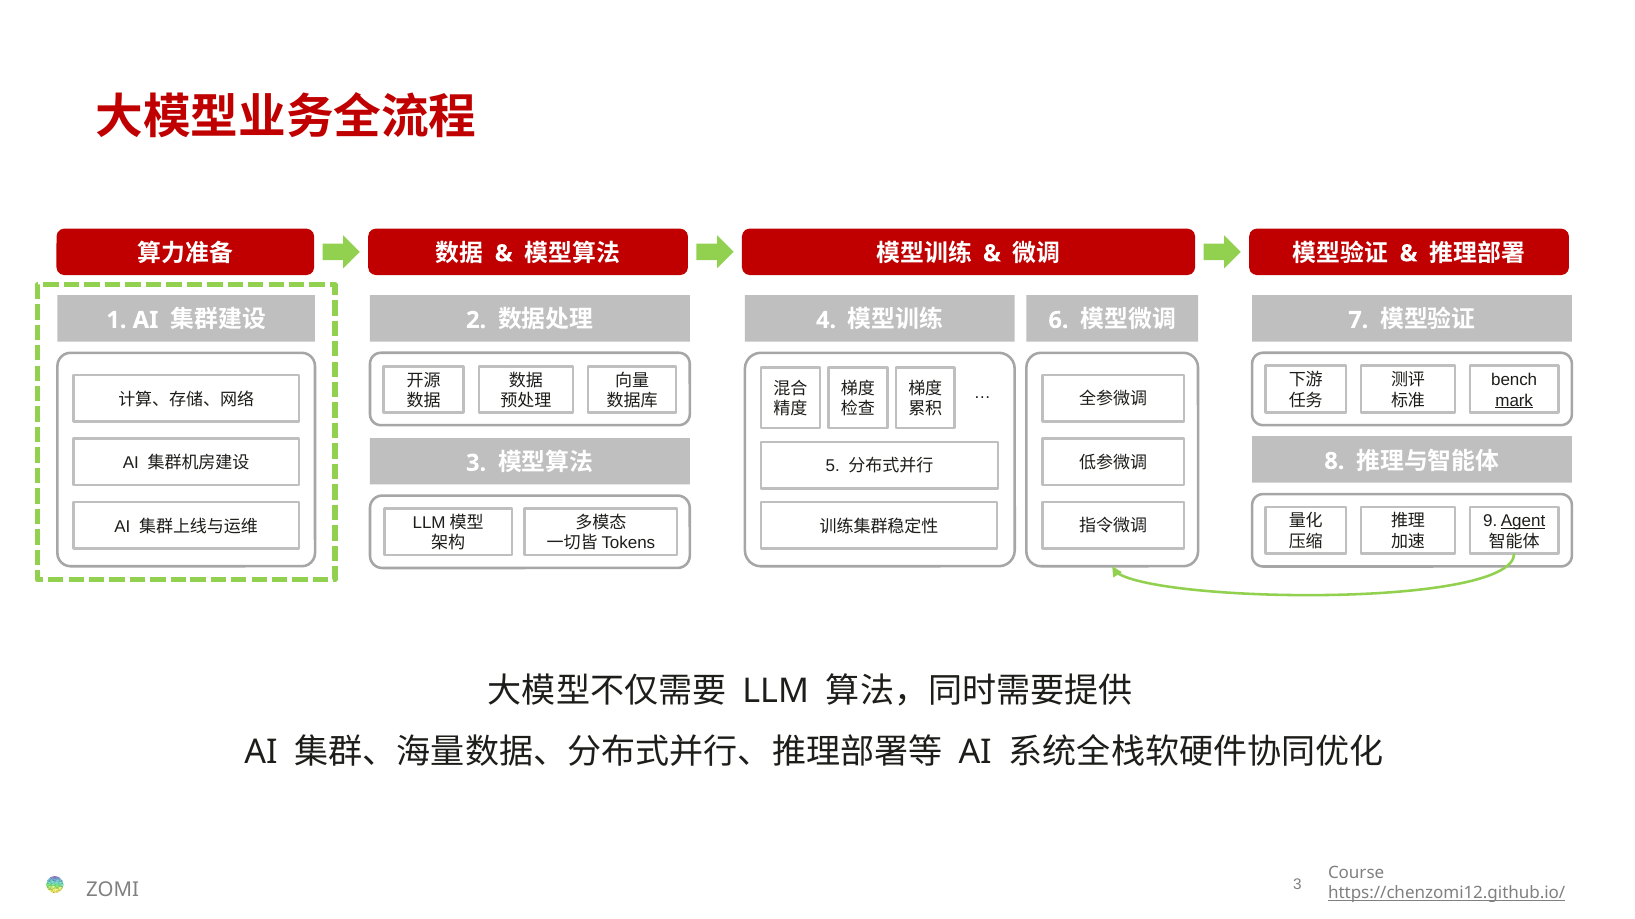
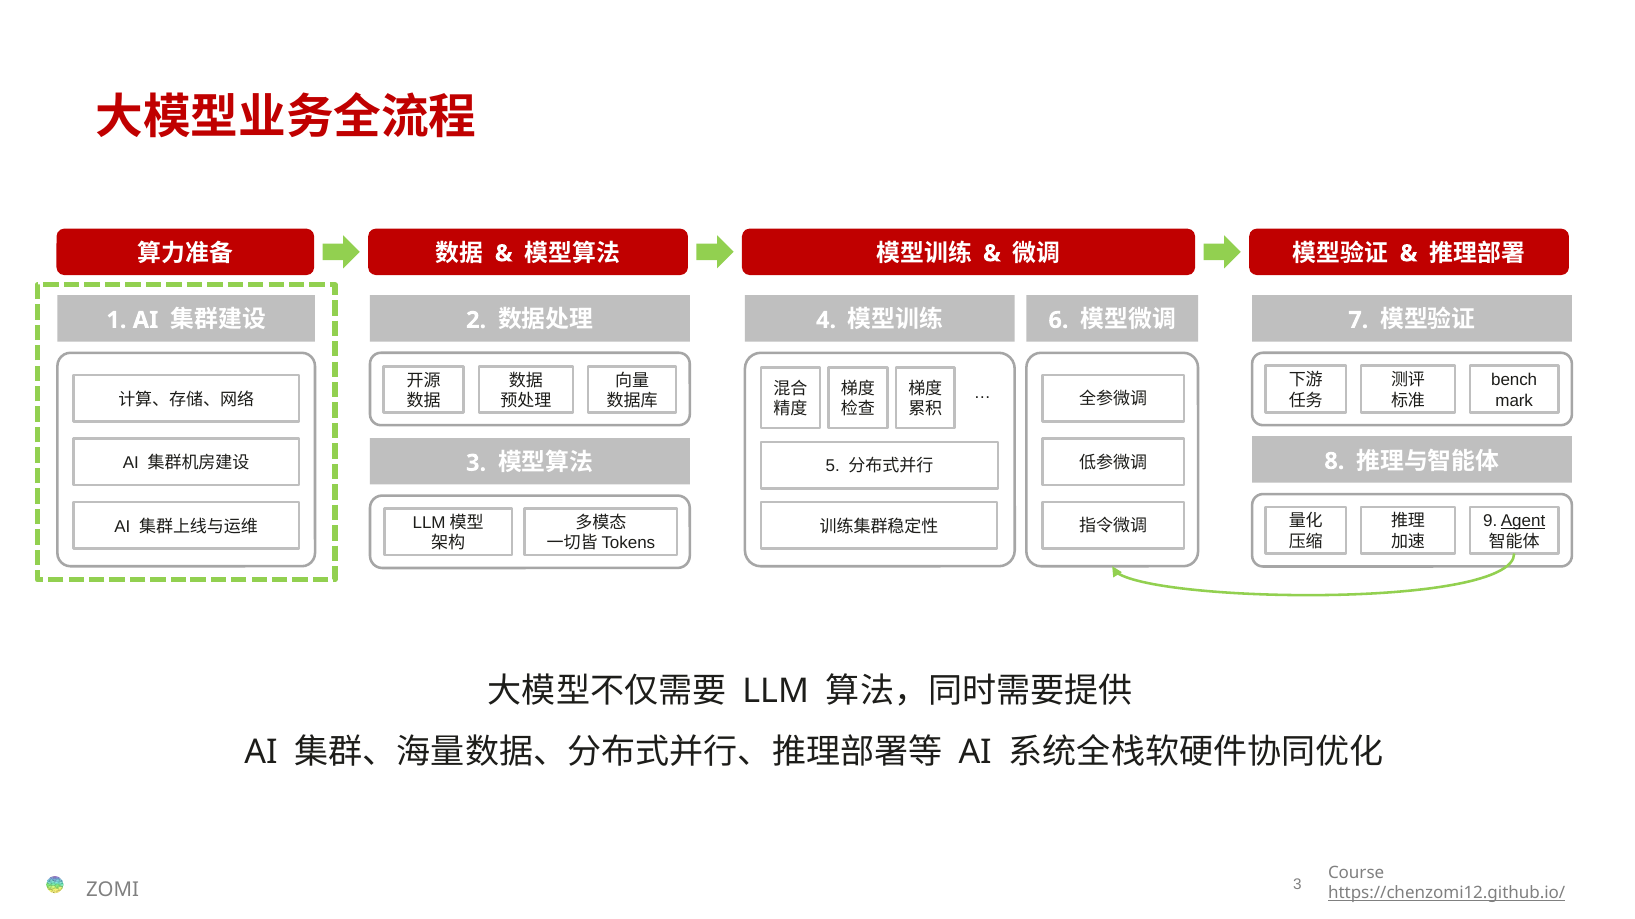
mark underline: present -> none
